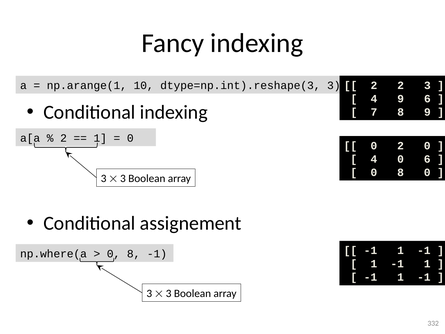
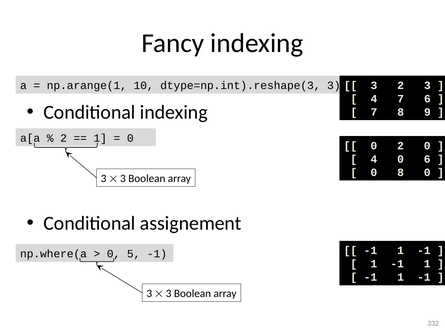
2 at (374, 85): 2 -> 3
4 9: 9 -> 7
8 at (134, 254): 8 -> 5
